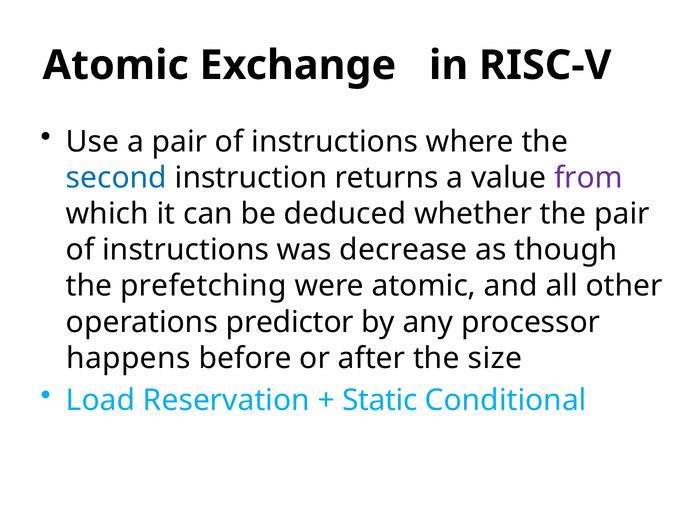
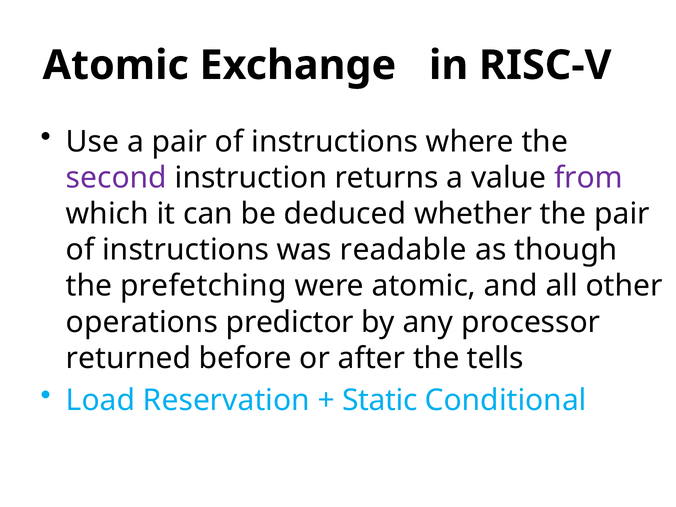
second colour: blue -> purple
decrease: decrease -> readable
happens: happens -> returned
size: size -> tells
